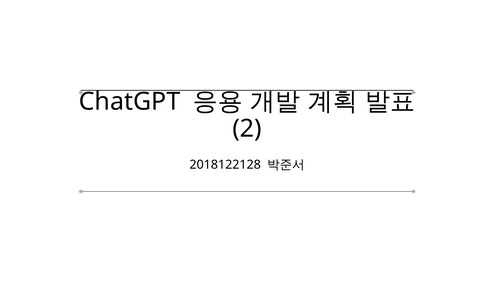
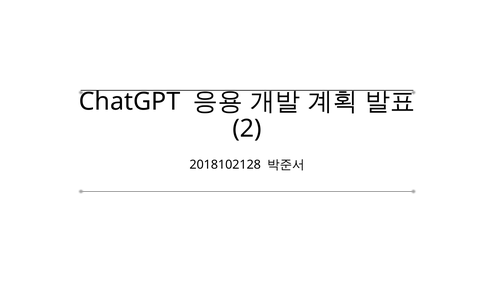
2018122128: 2018122128 -> 2018102128
